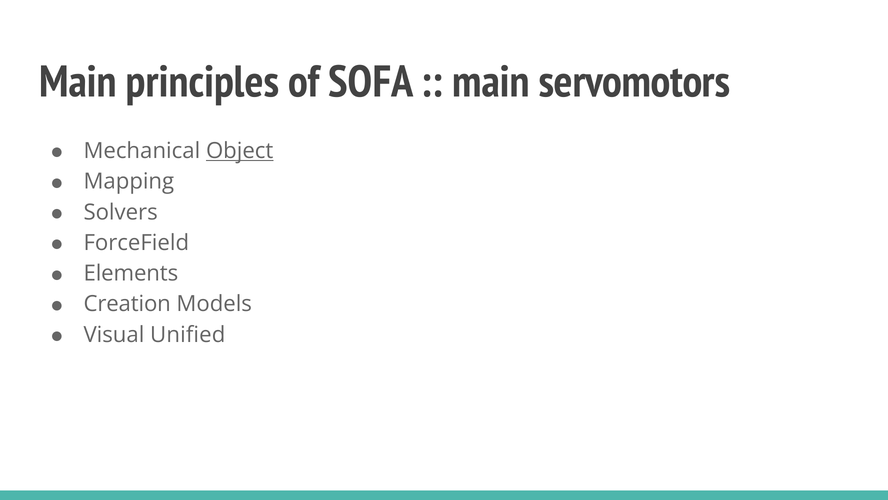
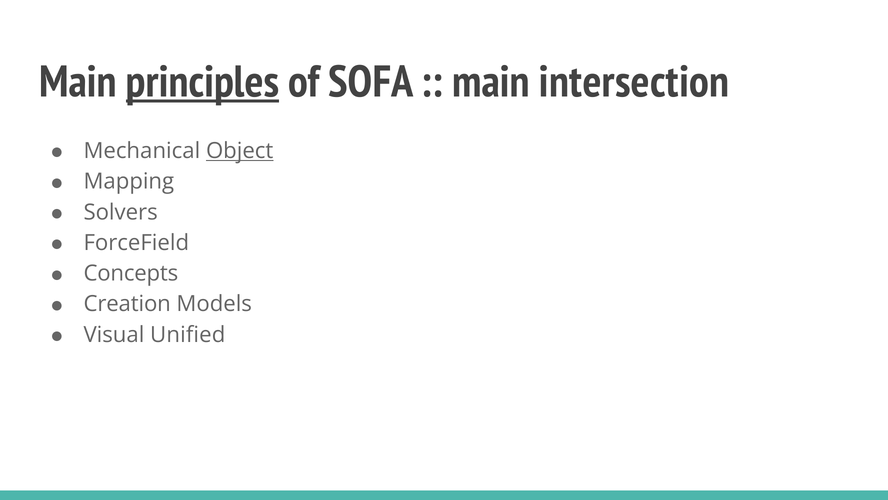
principles underline: none -> present
servomotors: servomotors -> intersection
Elements: Elements -> Concepts
